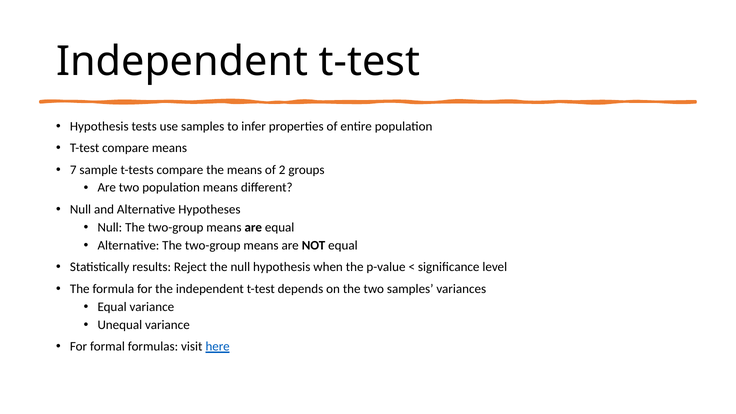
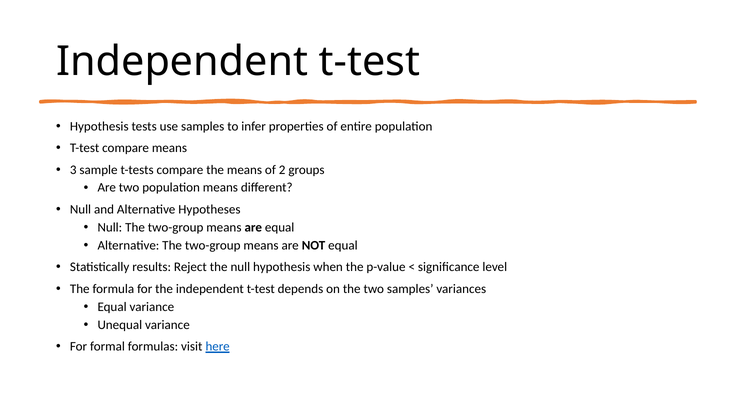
7: 7 -> 3
